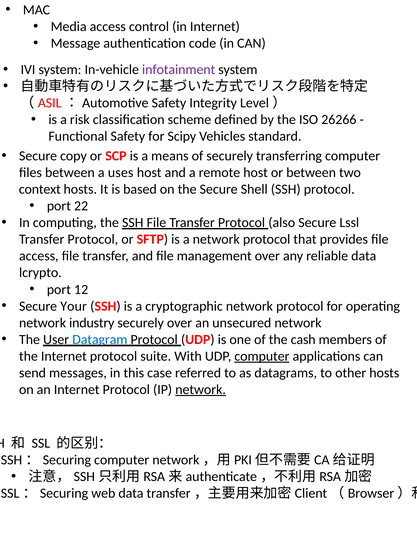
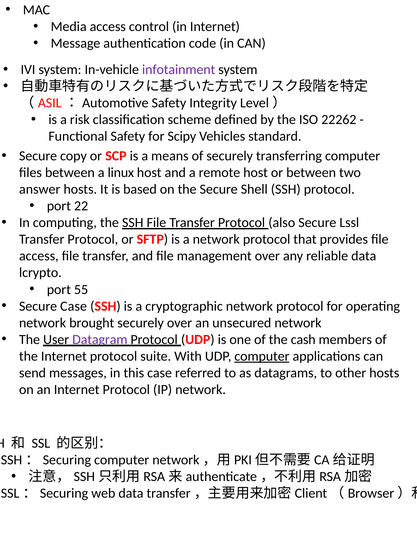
26266: 26266 -> 22262
uses: uses -> linux
context: context -> answer
12: 12 -> 55
Secure Your: Your -> Case
industry: industry -> brought
Datagram colour: blue -> purple
network at (201, 389) underline: present -> none
